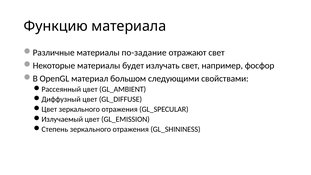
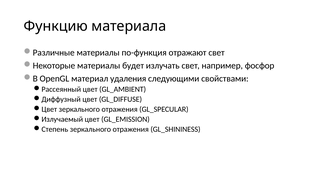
по-задание: по-задание -> по-функция
большом: большом -> удаления
